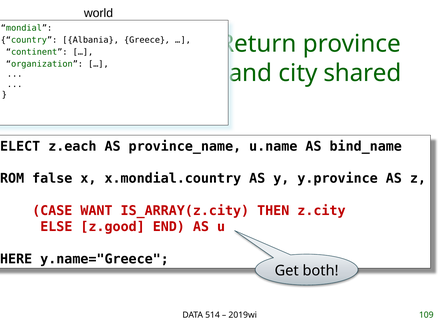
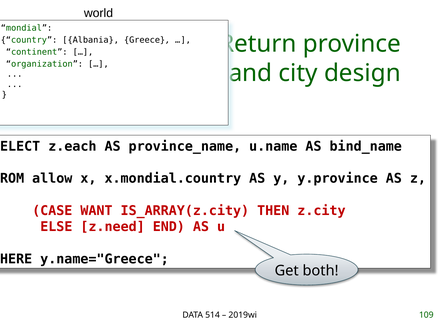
shared: shared -> design
false: false -> allow
z.good: z.good -> z.need
